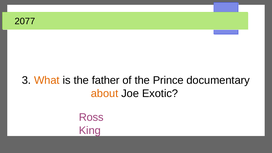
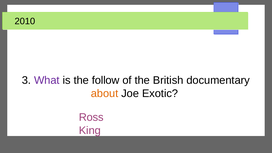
2077: 2077 -> 2010
What colour: orange -> purple
father: father -> follow
Prince: Prince -> British
